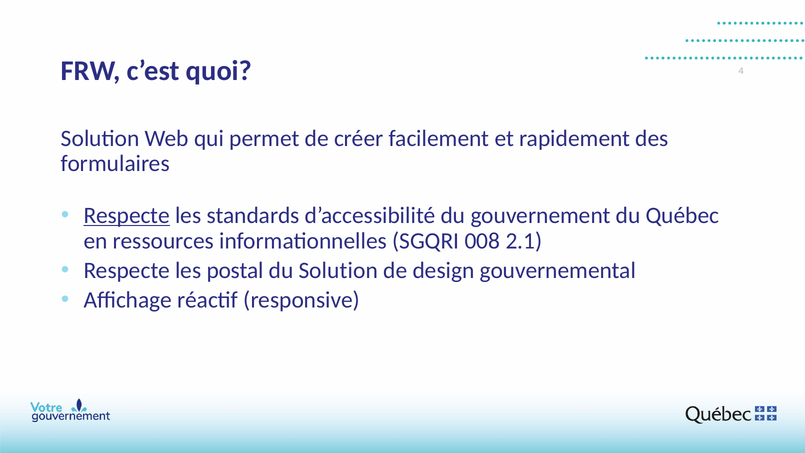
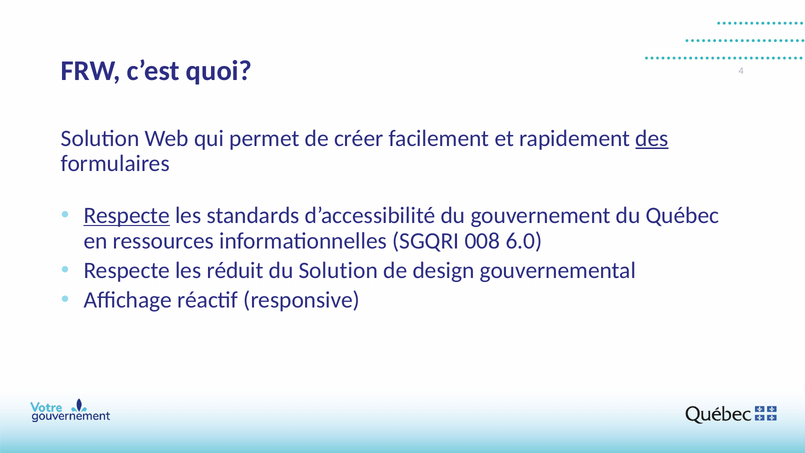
des underline: none -> present
2.1: 2.1 -> 6.0
postal: postal -> réduit
